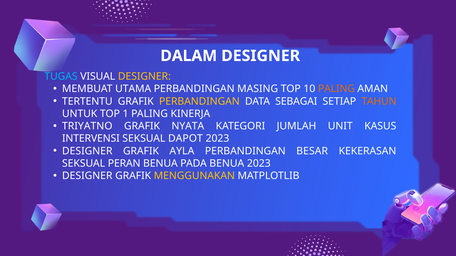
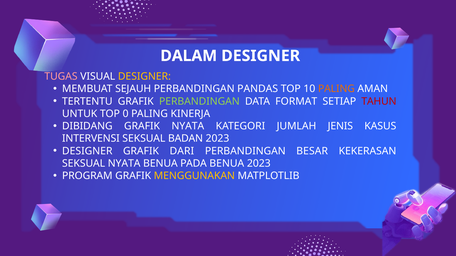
TUGAS colour: light blue -> pink
UTAMA: UTAMA -> SEJAUH
MASING: MASING -> PANDAS
PERBANDINGAN at (199, 102) colour: yellow -> light green
SEBAGAI: SEBAGAI -> FORMAT
TAHUN colour: orange -> red
1: 1 -> 0
TRIYATNO: TRIYATNO -> DIBIDANG
UNIT: UNIT -> JENIS
DAPOT: DAPOT -> BADAN
AYLA: AYLA -> DARI
SEKSUAL PERAN: PERAN -> NYATA
DESIGNER at (87, 176): DESIGNER -> PROGRAM
